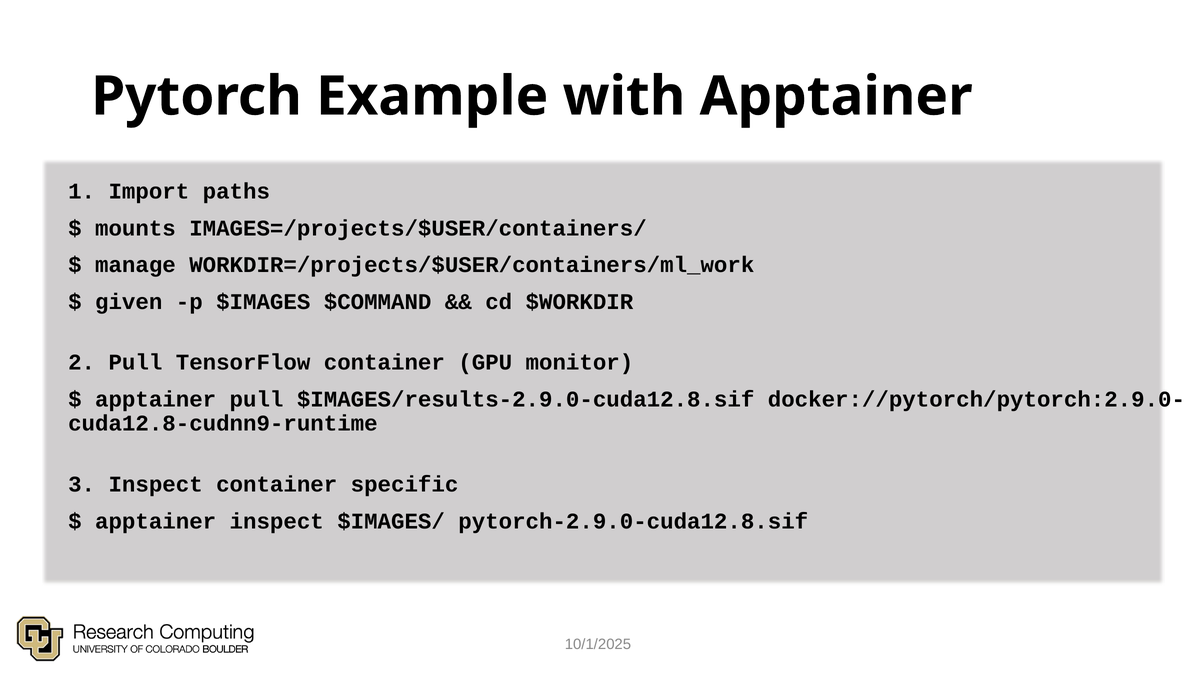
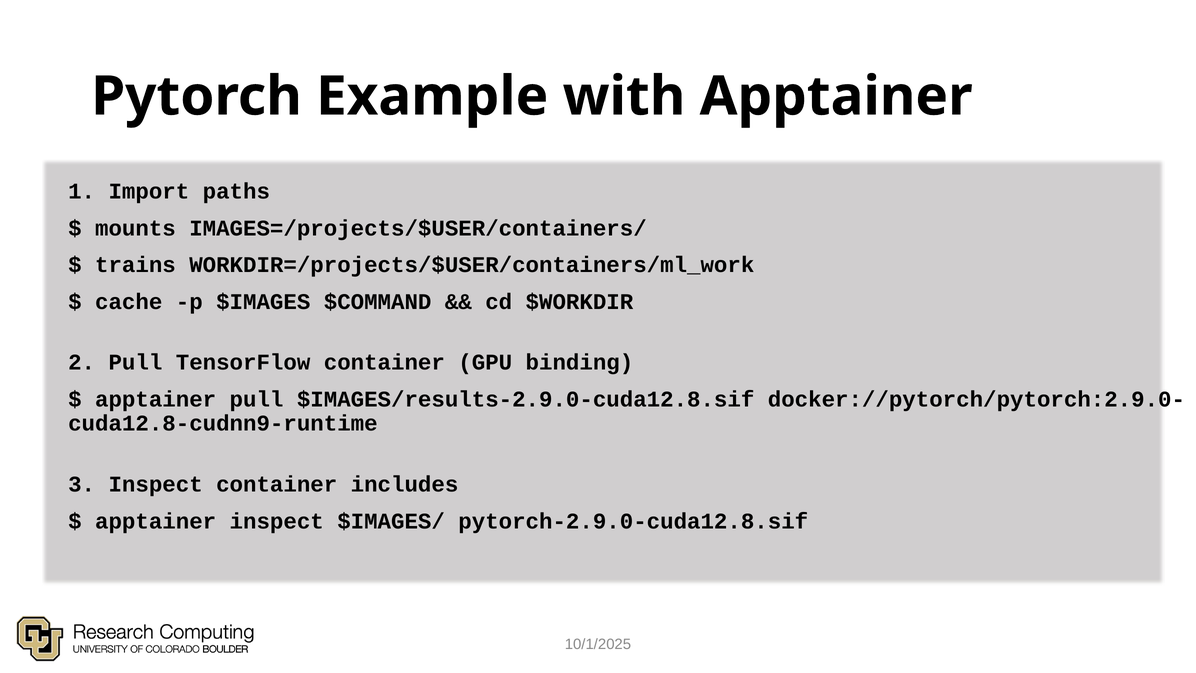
manage: manage -> trains
given: given -> cache
monitor: monitor -> binding
specific: specific -> includes
